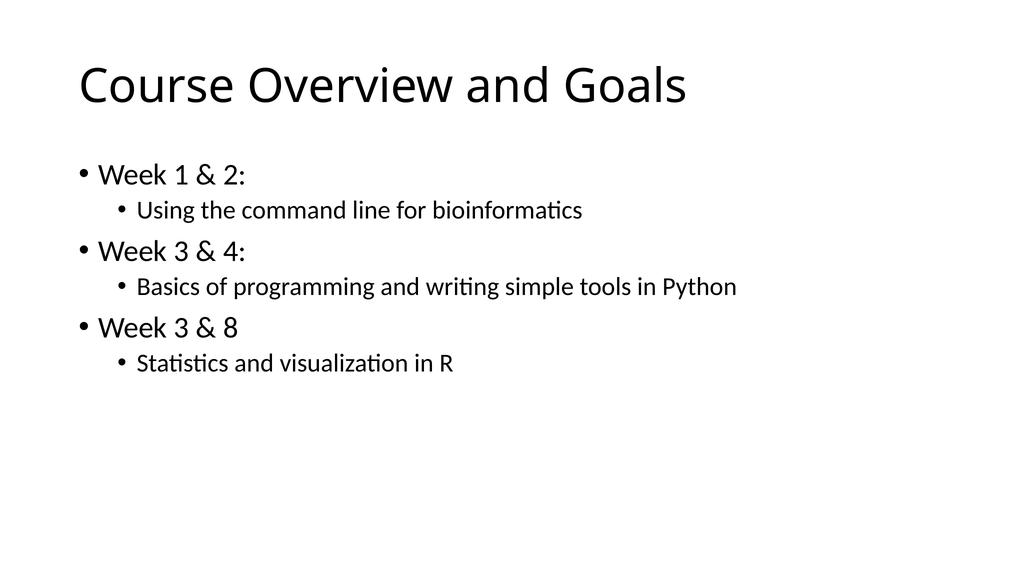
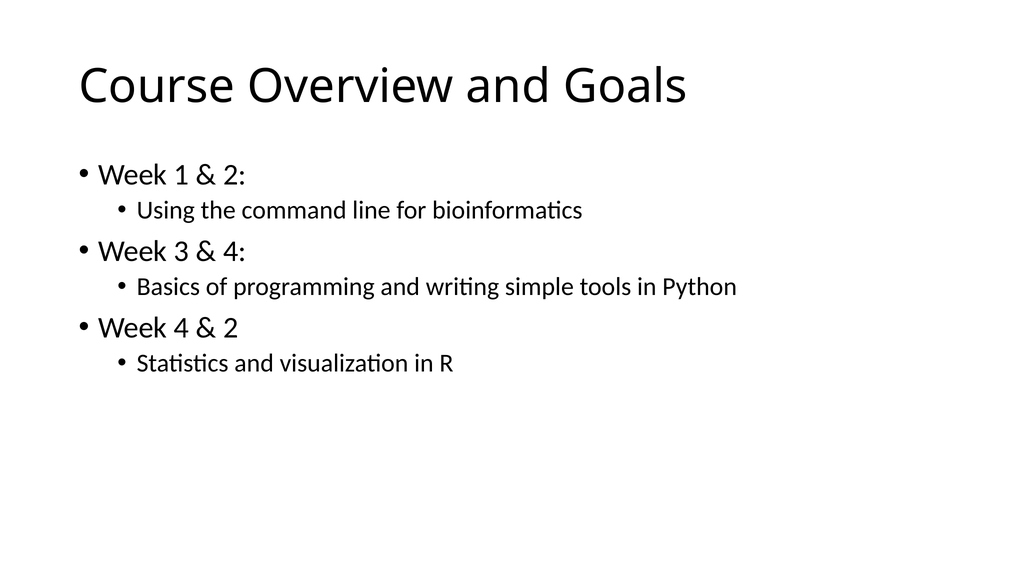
3 at (182, 327): 3 -> 4
8 at (231, 327): 8 -> 2
